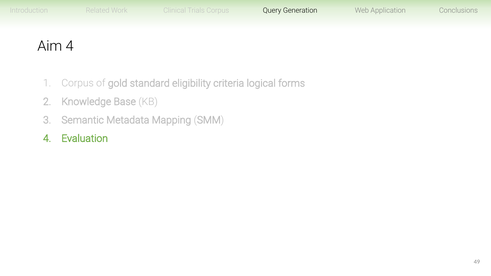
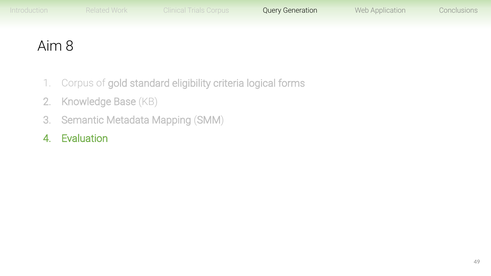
Aim 4: 4 -> 8
